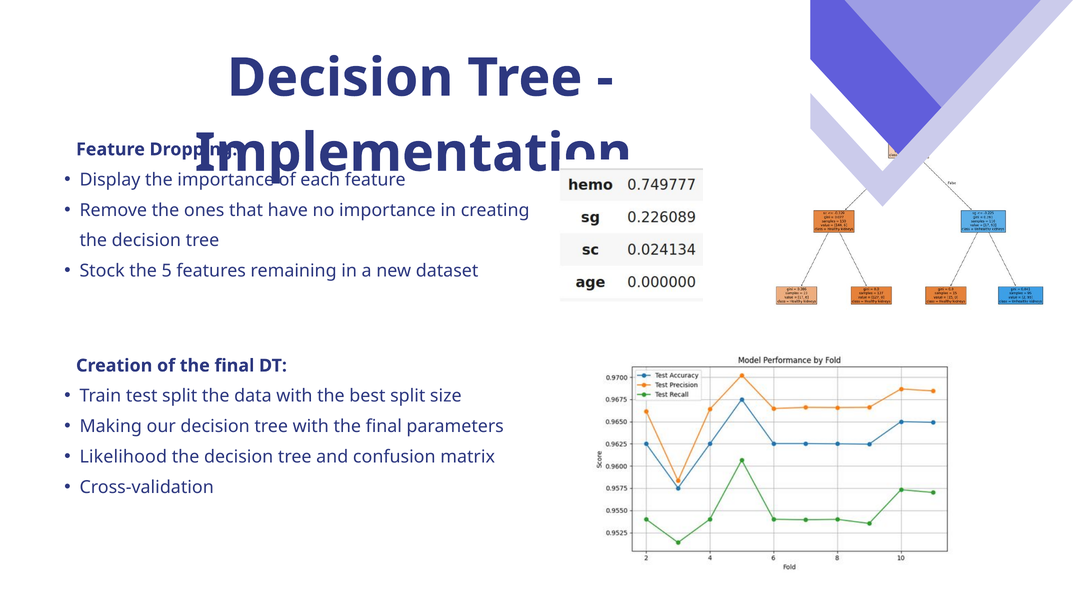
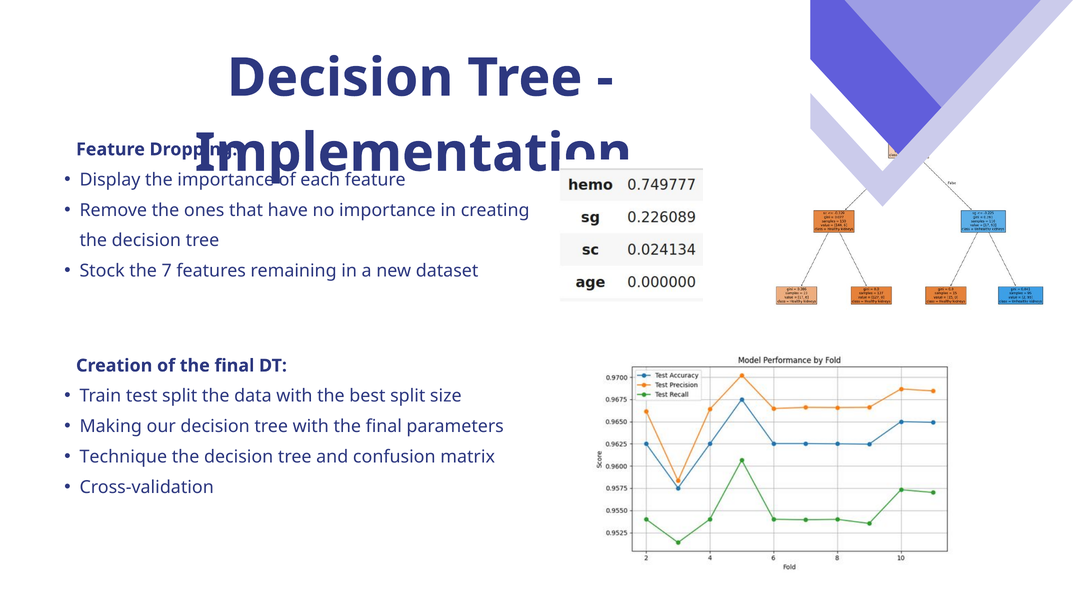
5: 5 -> 7
Likelihood: Likelihood -> Technique
